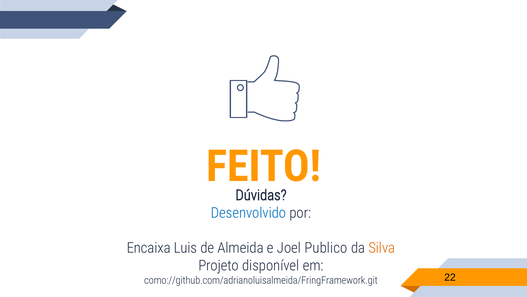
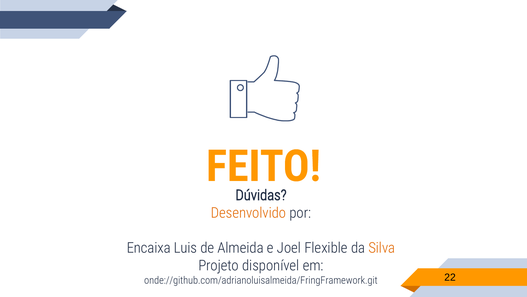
Desenvolvido colour: blue -> orange
Publico: Publico -> Flexible
como://github.com/adrianoluisalmeida/FringFramework.git: como://github.com/adrianoluisalmeida/FringFramework.git -> onde://github.com/adrianoluisalmeida/FringFramework.git
